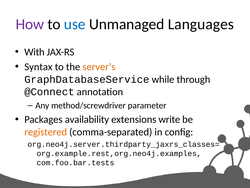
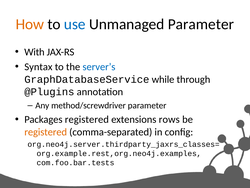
How colour: purple -> orange
Unmanaged Languages: Languages -> Parameter
server’s colour: orange -> blue
@Connect: @Connect -> @Plugins
Packages availability: availability -> registered
write: write -> rows
